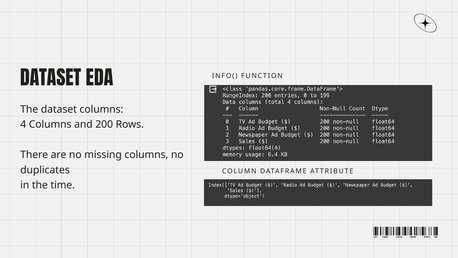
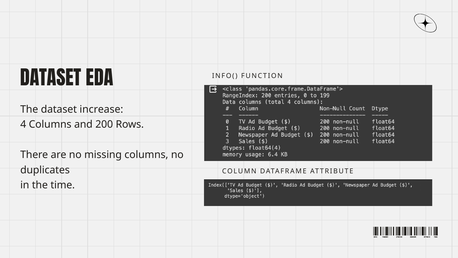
dataset columns: columns -> increase
